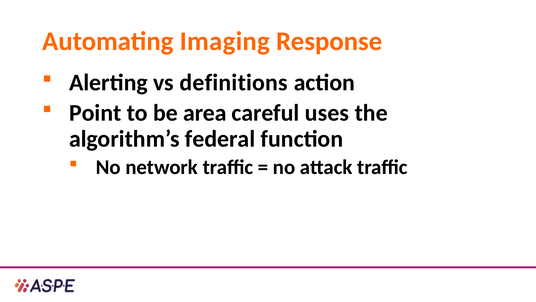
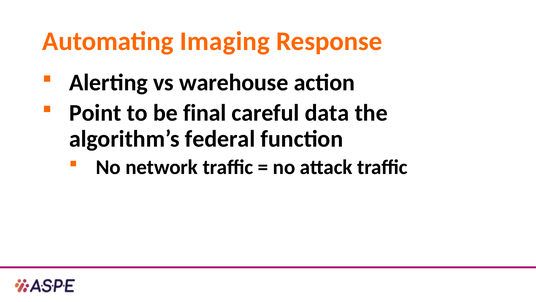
definitions: definitions -> warehouse
area: area -> final
uses: uses -> data
